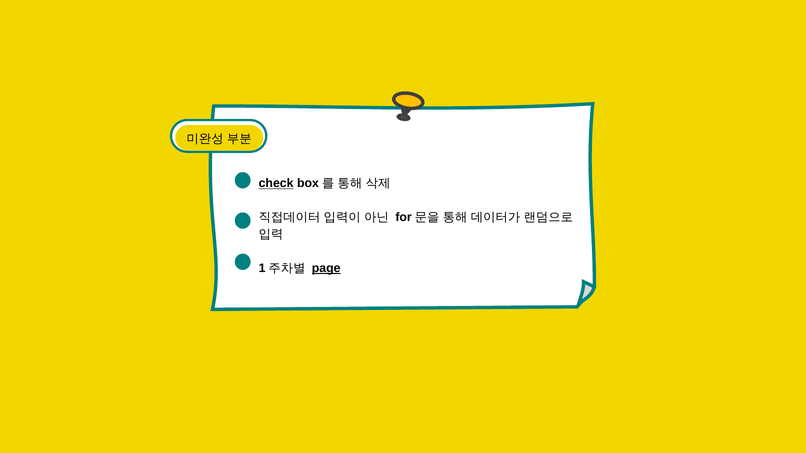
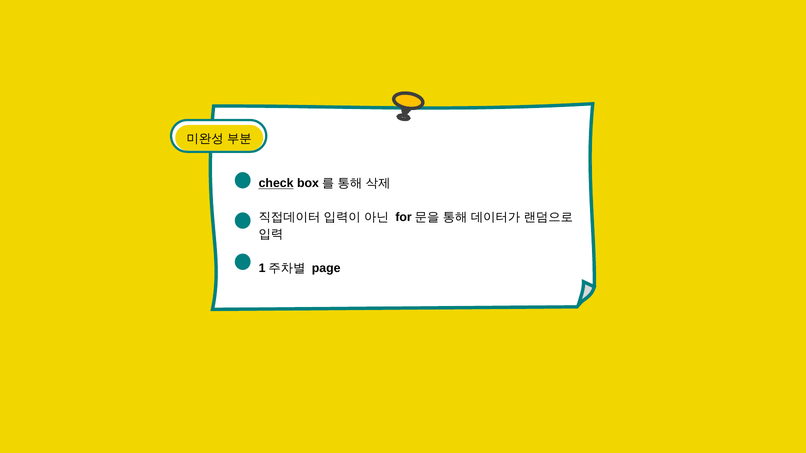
page underline: present -> none
